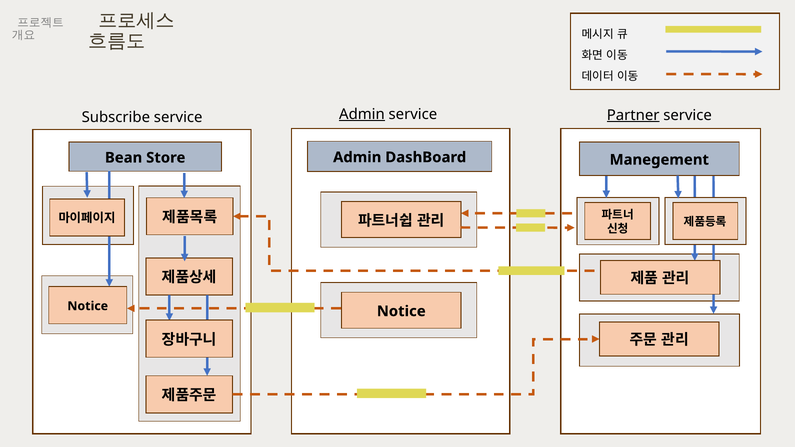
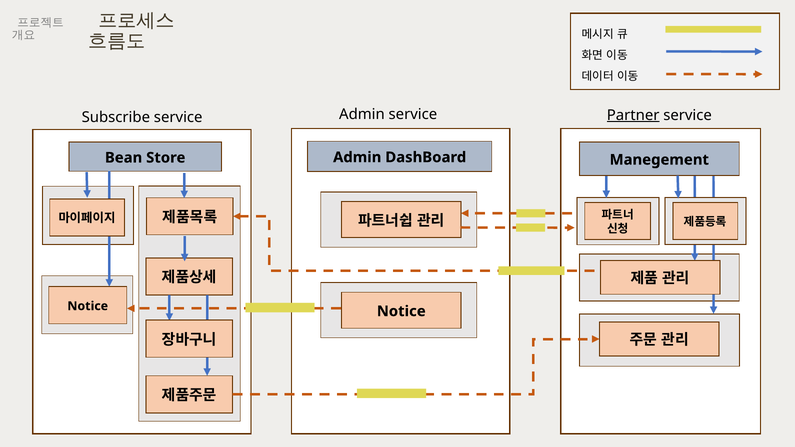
Admin at (362, 114) underline: present -> none
